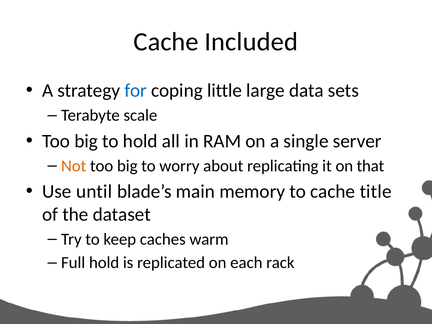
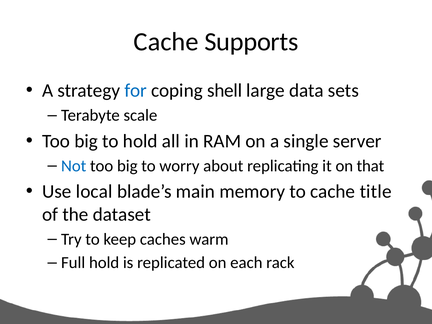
Included: Included -> Supports
little: little -> shell
Not colour: orange -> blue
until: until -> local
